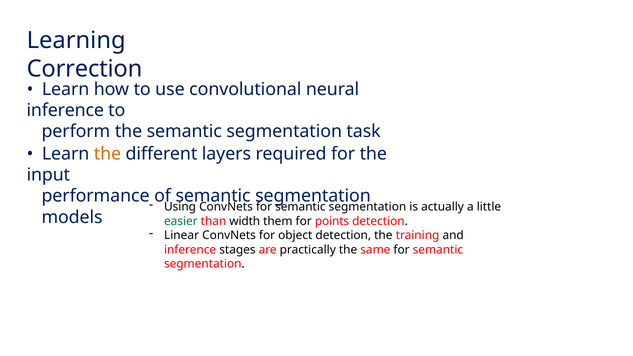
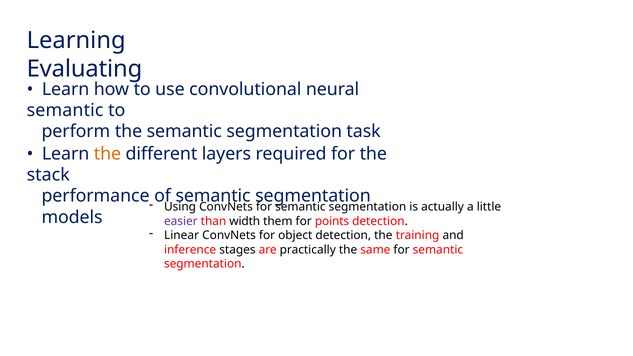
Correction: Correction -> Evaluating
inference at (65, 111): inference -> semantic
input: input -> stack
easier colour: green -> purple
